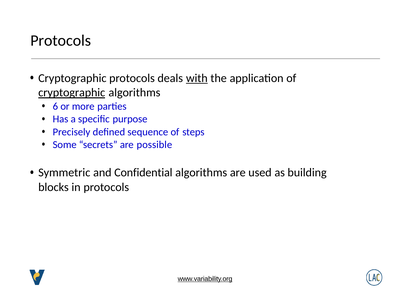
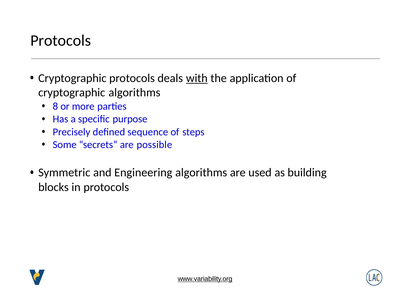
cryptographic at (72, 93) underline: present -> none
6: 6 -> 8
Confidential: Confidential -> Engineering
